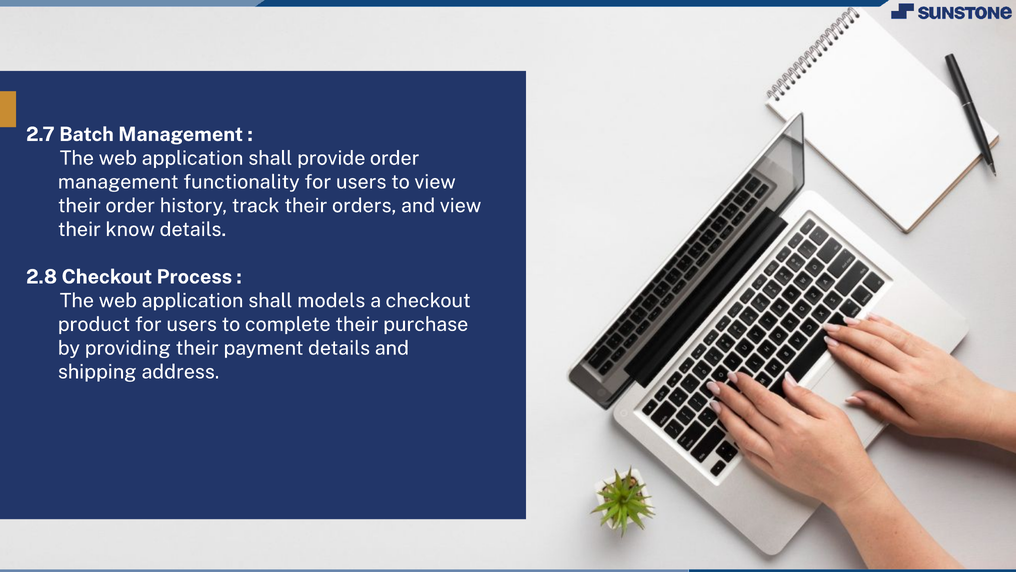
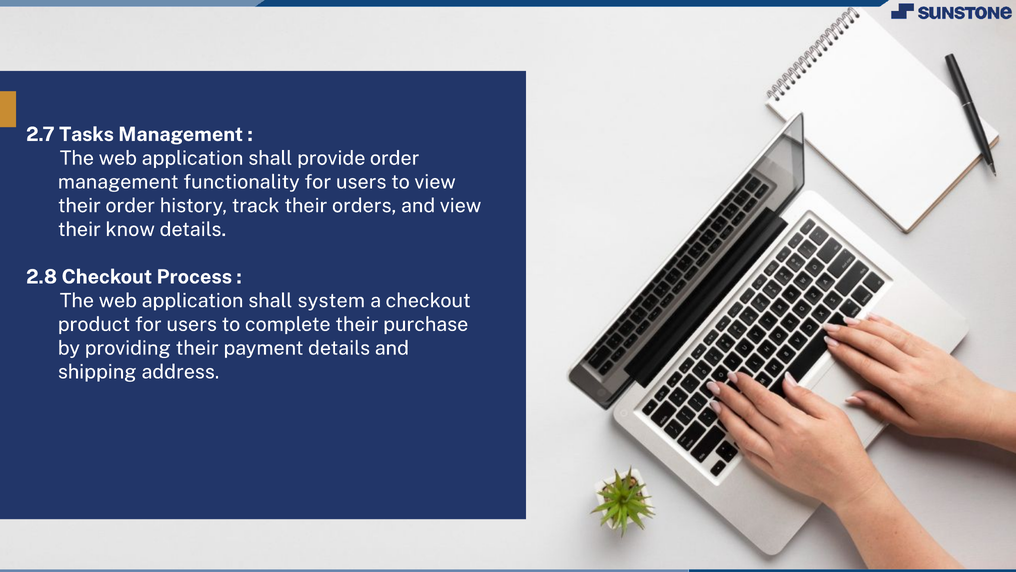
Batch: Batch -> Tasks
models: models -> system
